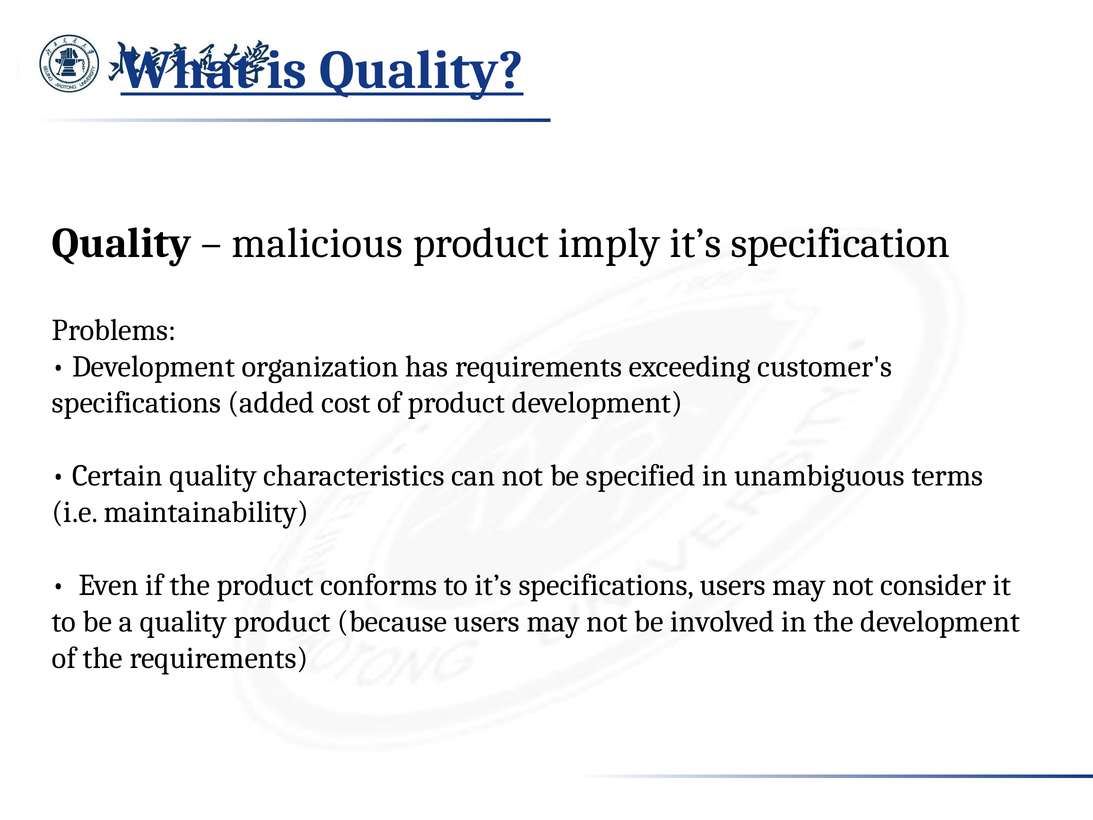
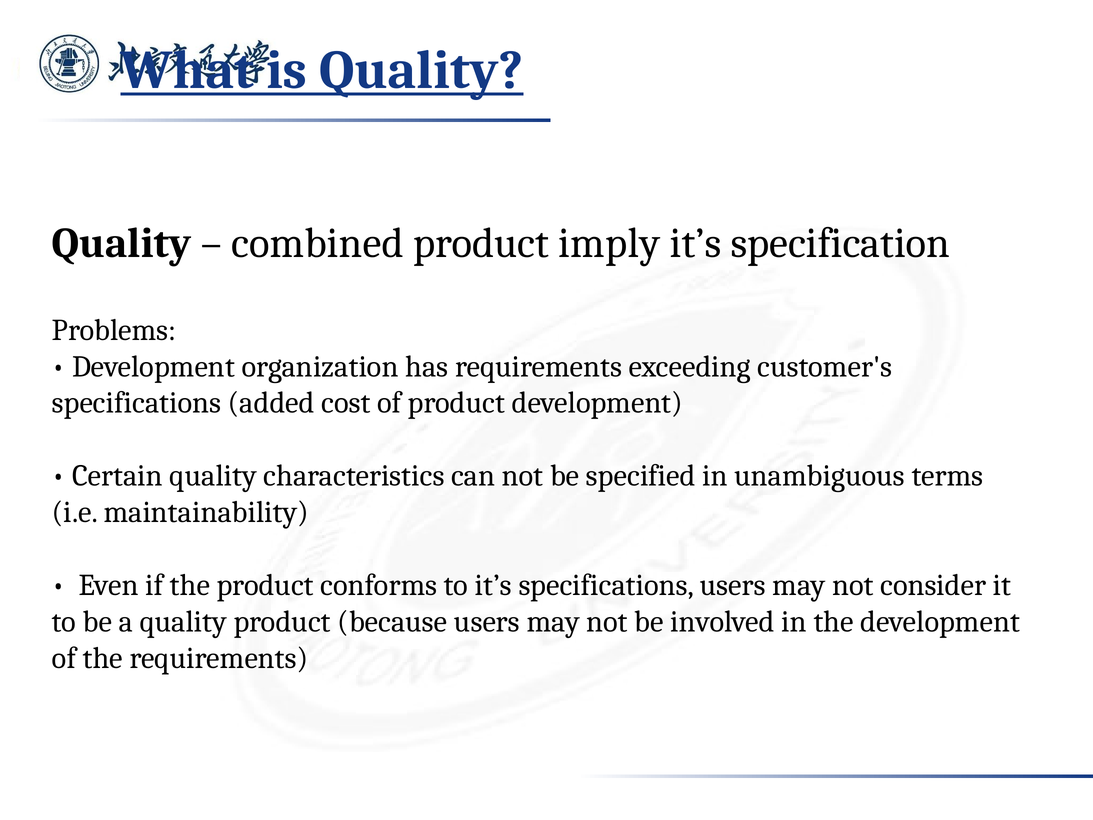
malicious: malicious -> combined
